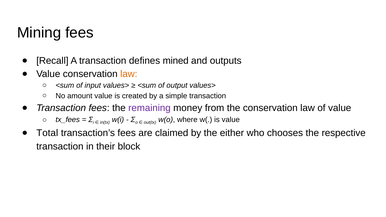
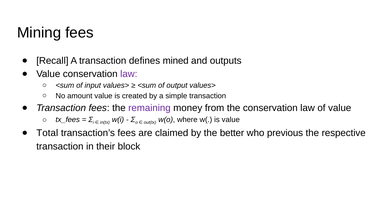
law at (129, 74) colour: orange -> purple
either: either -> better
chooses: chooses -> previous
